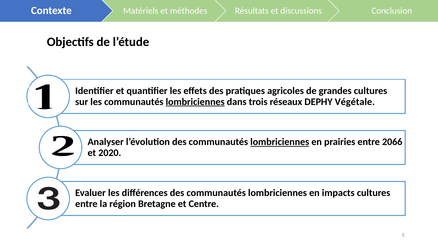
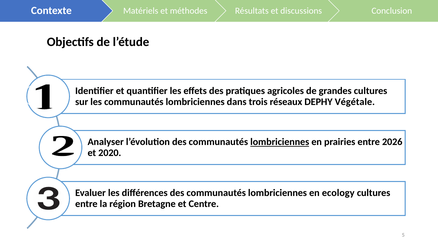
lombriciennes at (195, 102) underline: present -> none
2066: 2066 -> 2026
impacts: impacts -> ecology
